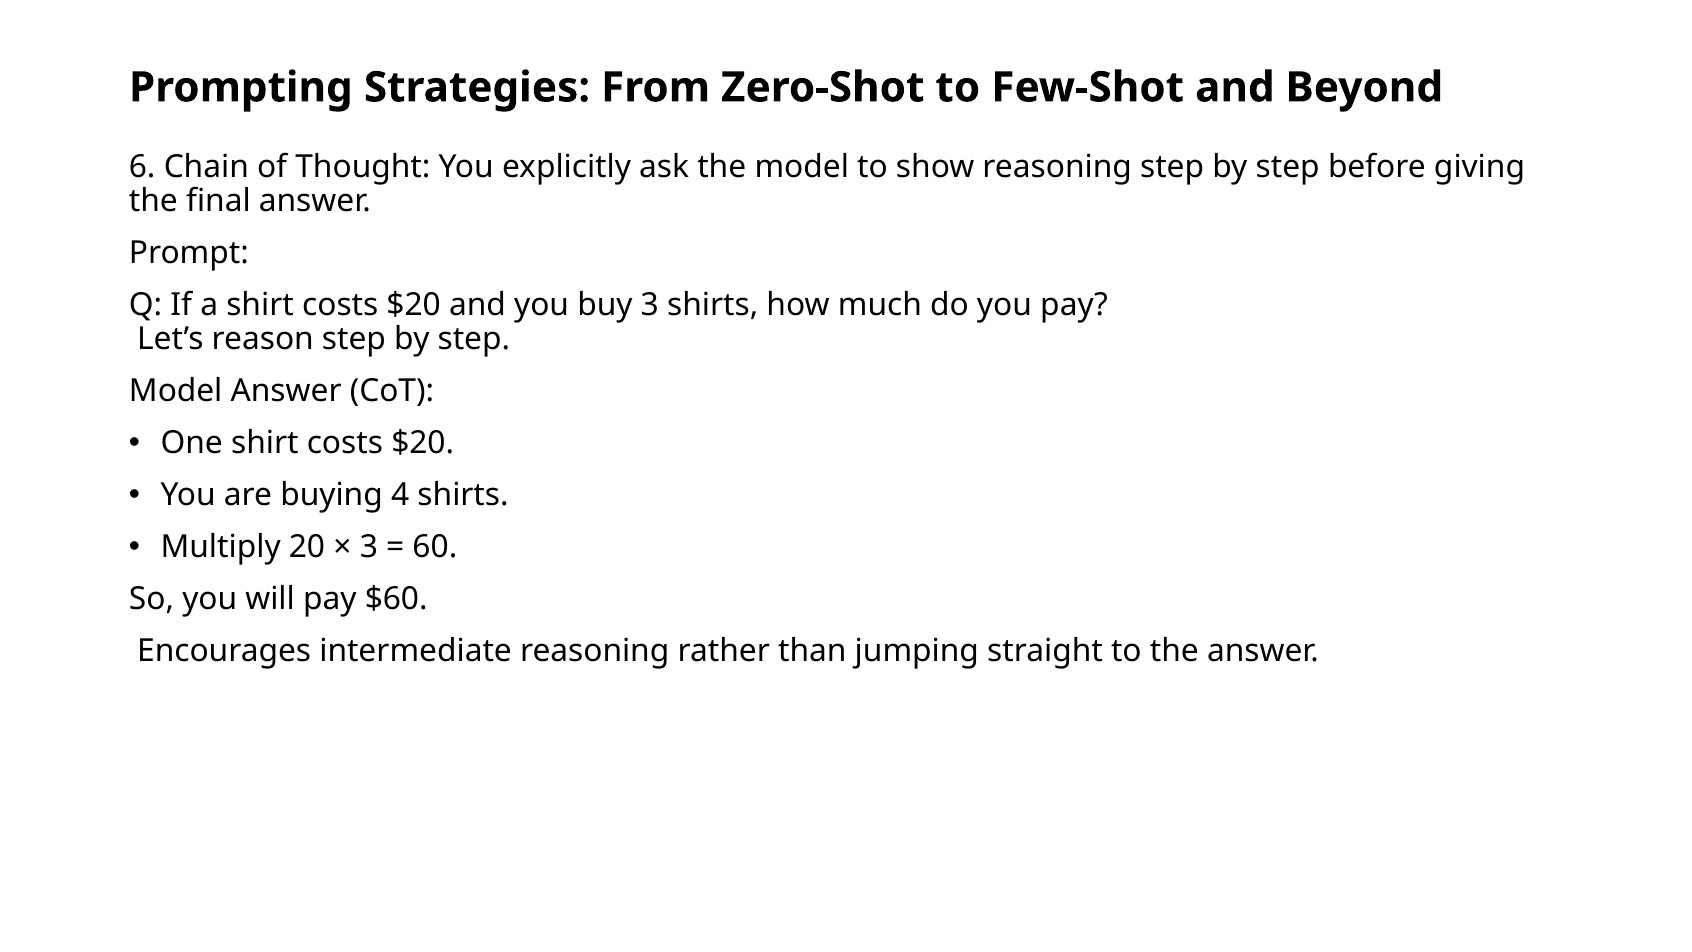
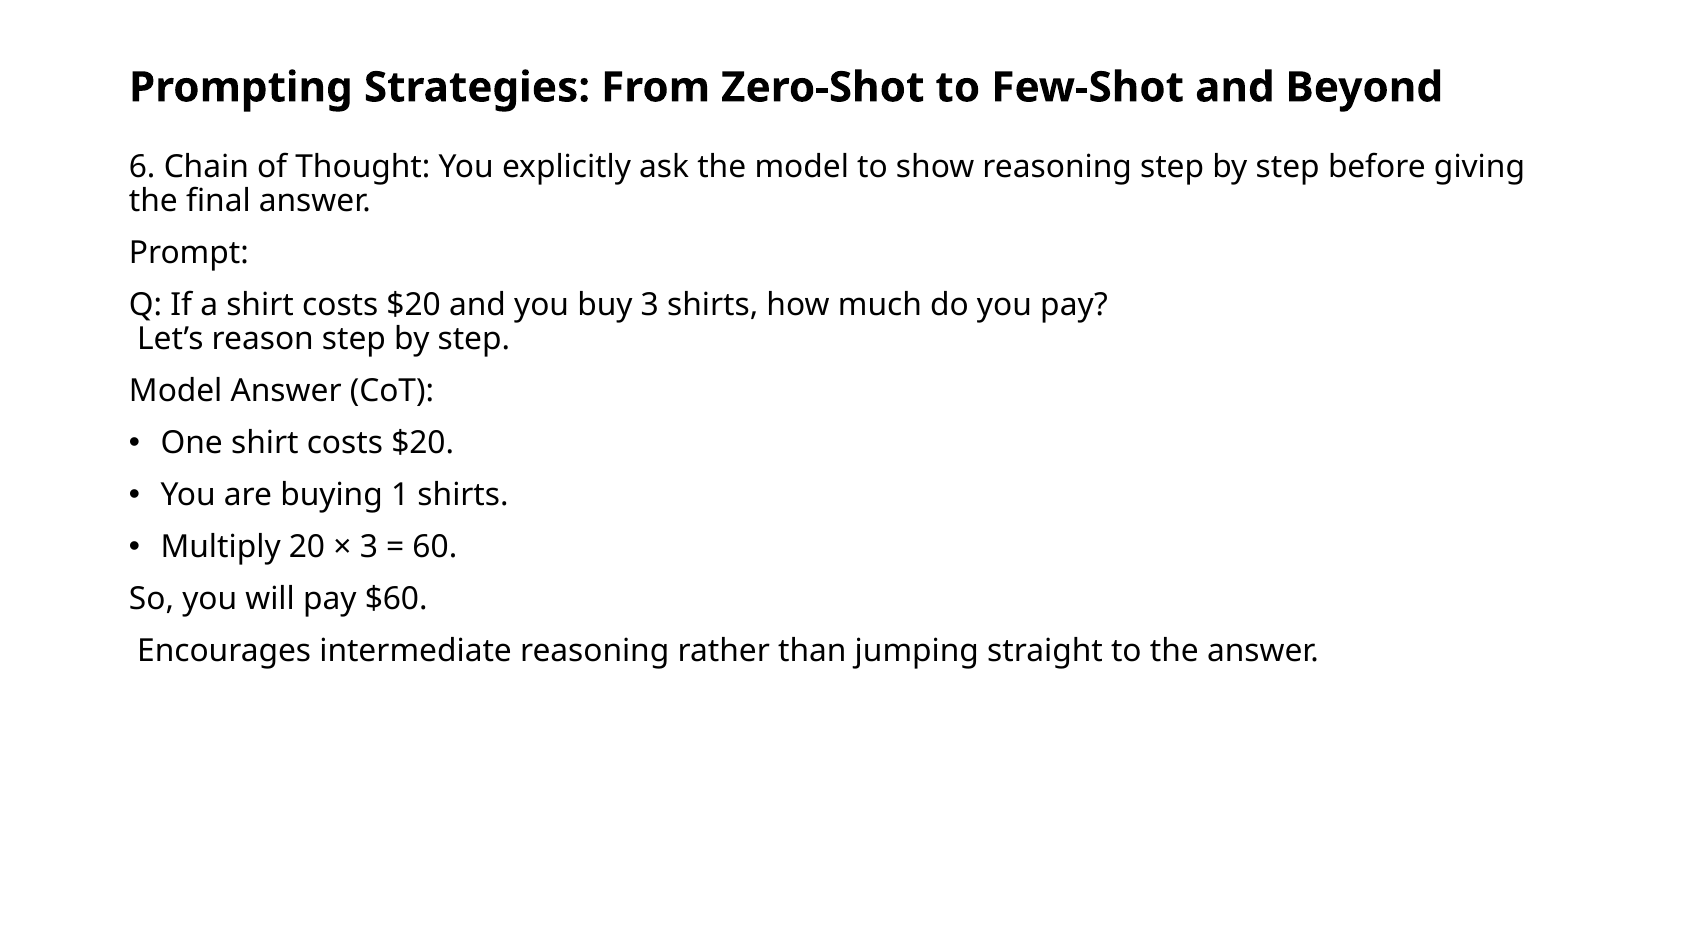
4: 4 -> 1
